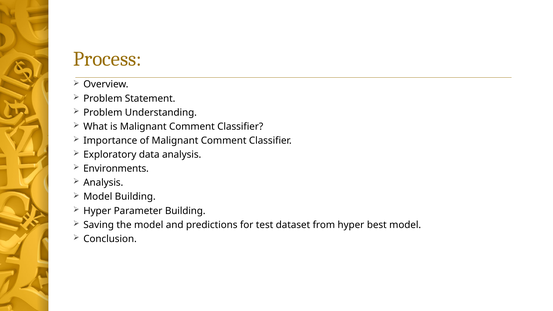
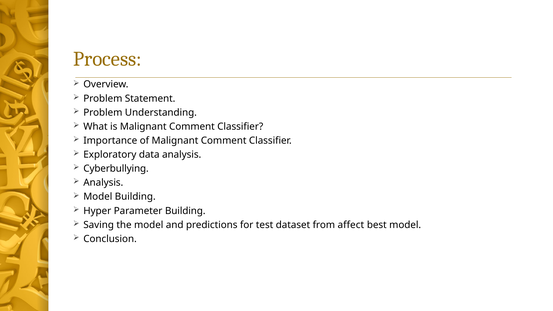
Environments: Environments -> Cyberbullying
from hyper: hyper -> affect
